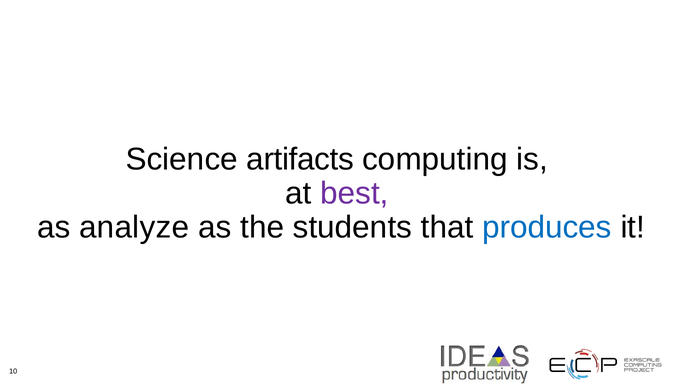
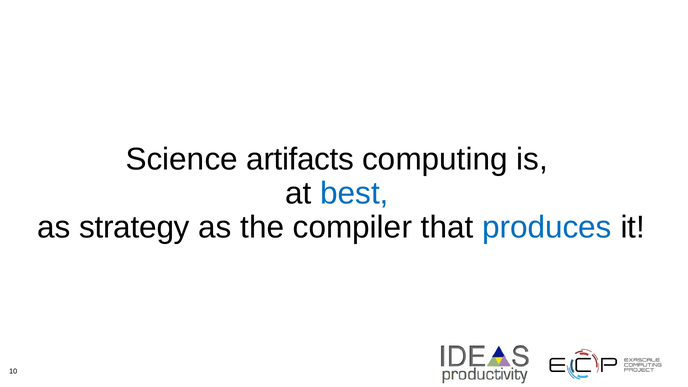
best colour: purple -> blue
analyze: analyze -> strategy
students: students -> compiler
